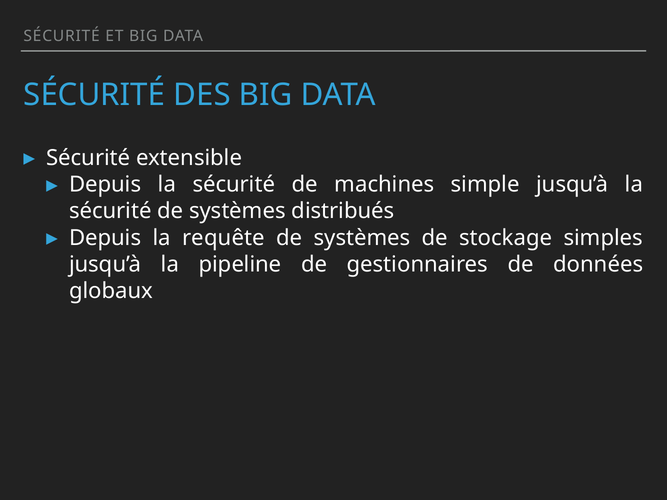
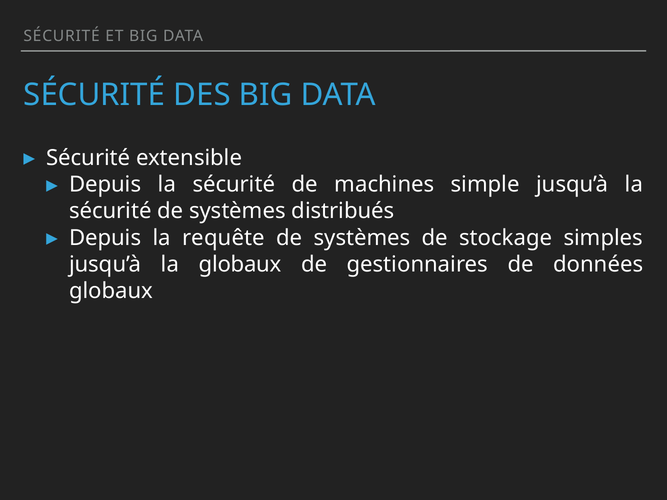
la pipeline: pipeline -> globaux
